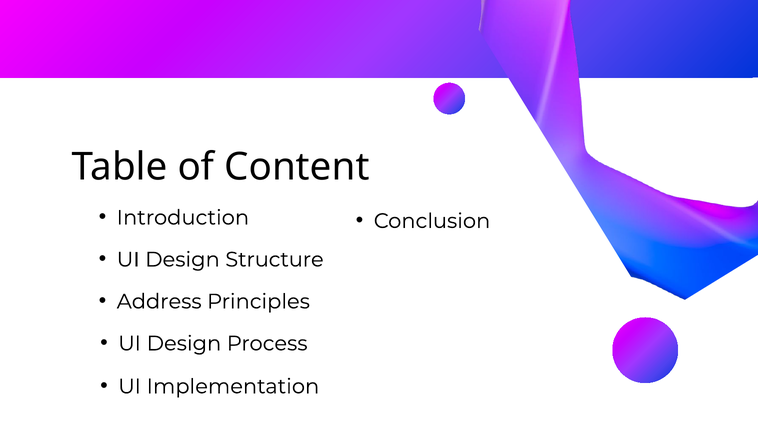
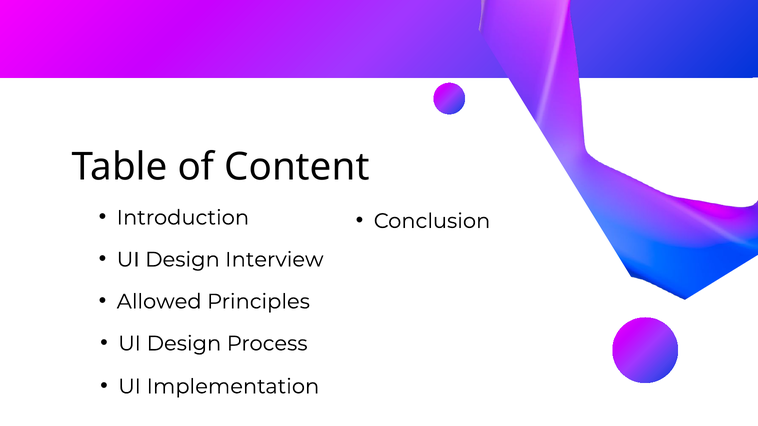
Structure: Structure -> Interview
Address: Address -> Allowed
